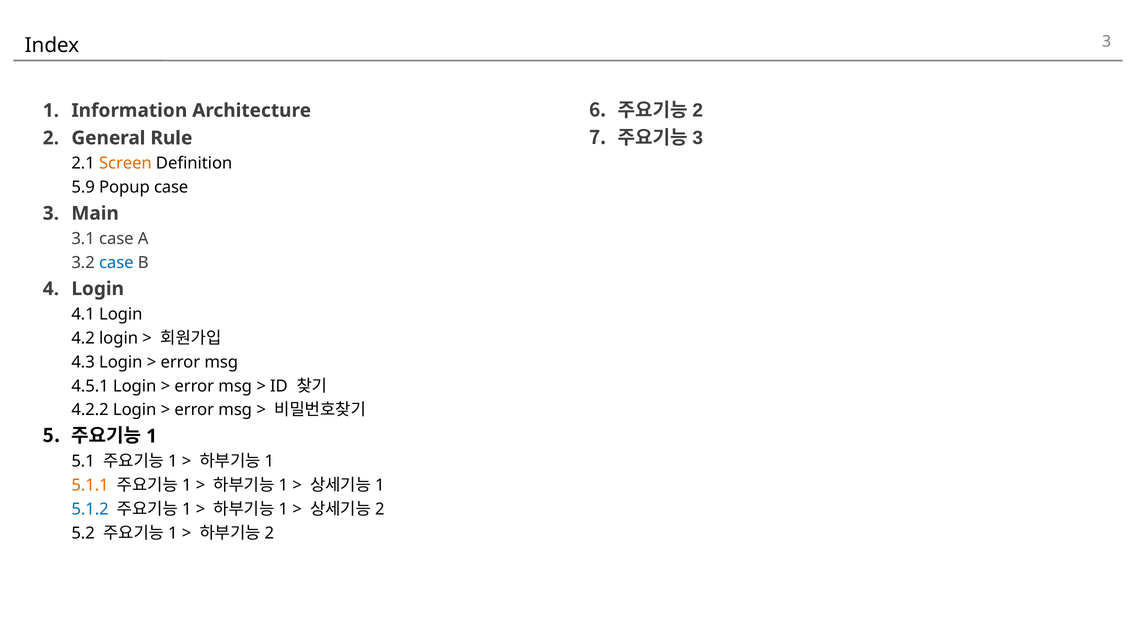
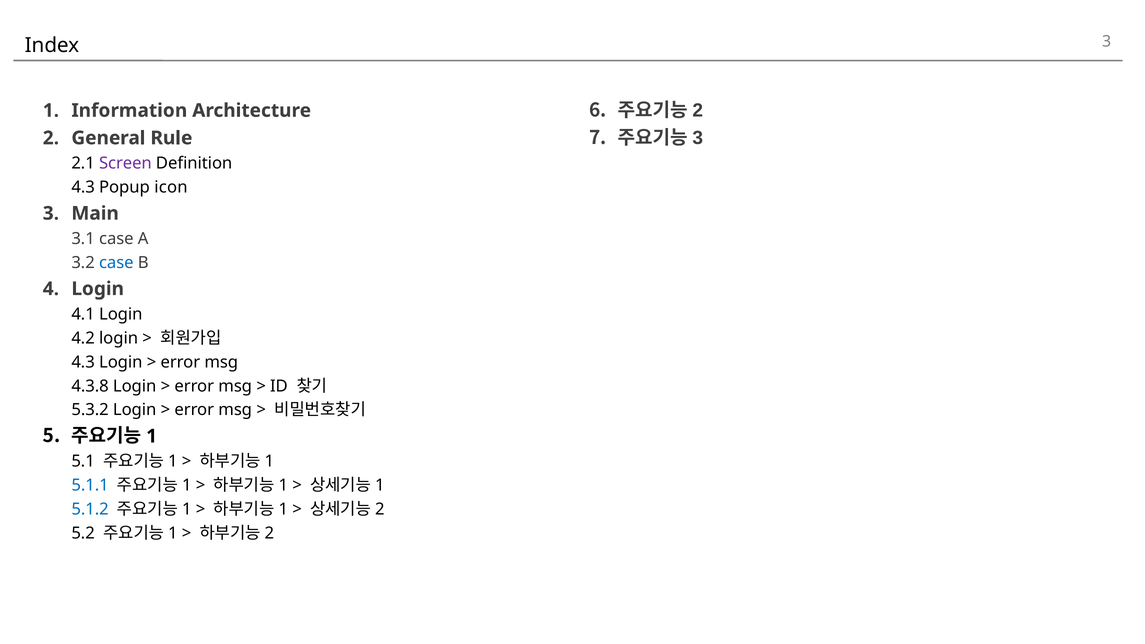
Screen colour: orange -> purple
5.9 at (83, 187): 5.9 -> 4.3
Popup case: case -> icon
4.5.1: 4.5.1 -> 4.3.8
4.2.2: 4.2.2 -> 5.3.2
5.1.1 colour: orange -> blue
